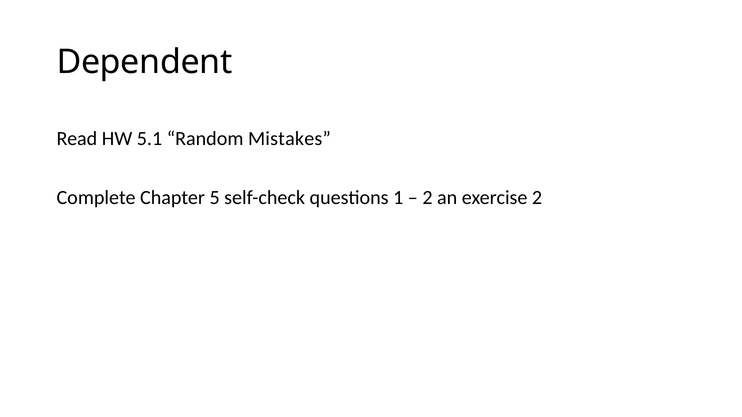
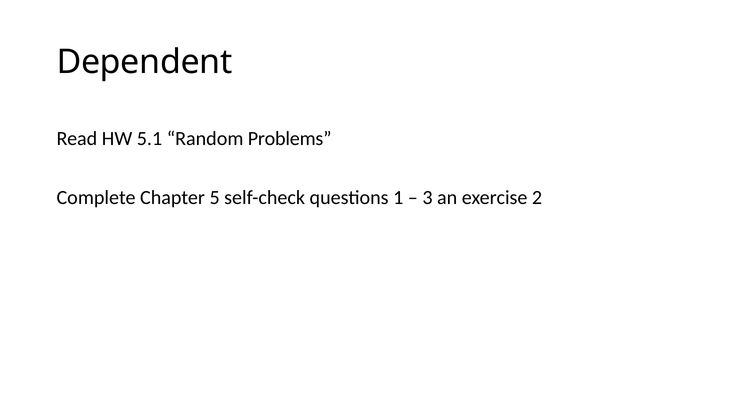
Mistakes: Mistakes -> Problems
2 at (427, 198): 2 -> 3
